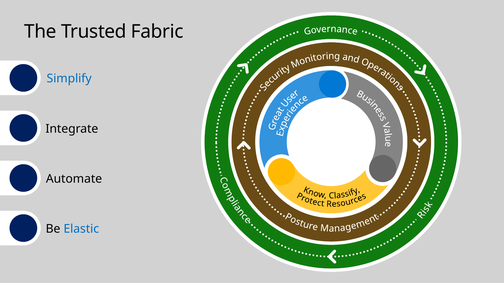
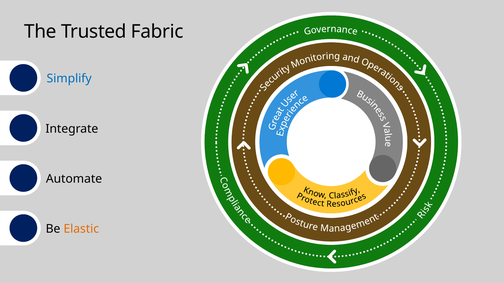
Elastic colour: blue -> orange
